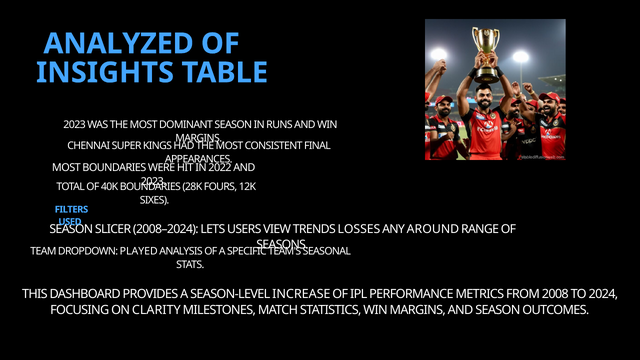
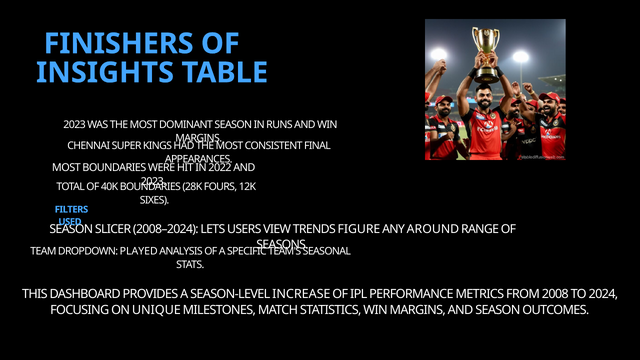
ANALYZED: ANALYZED -> FINISHERS
LOSSES: LOSSES -> FIGURE
CLARITY: CLARITY -> UNIQUE
